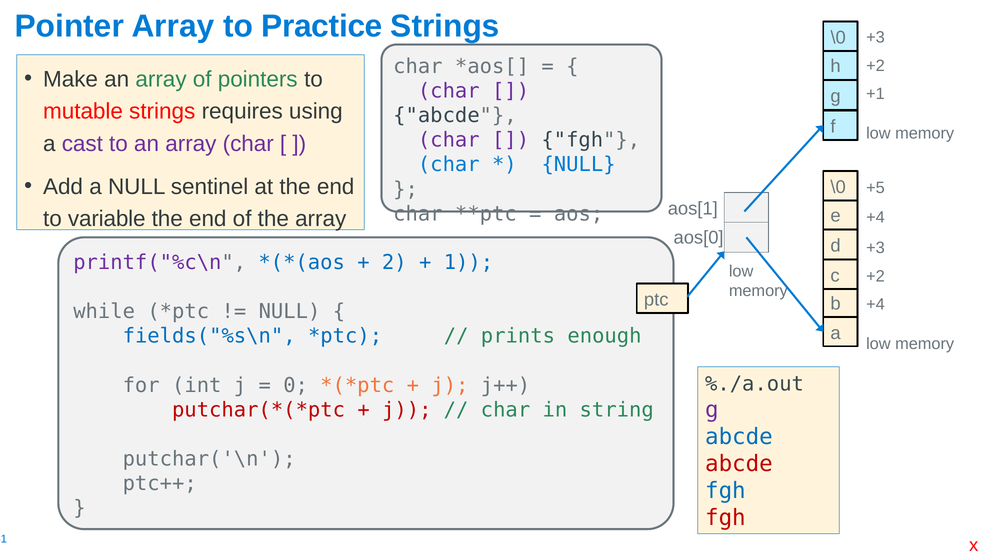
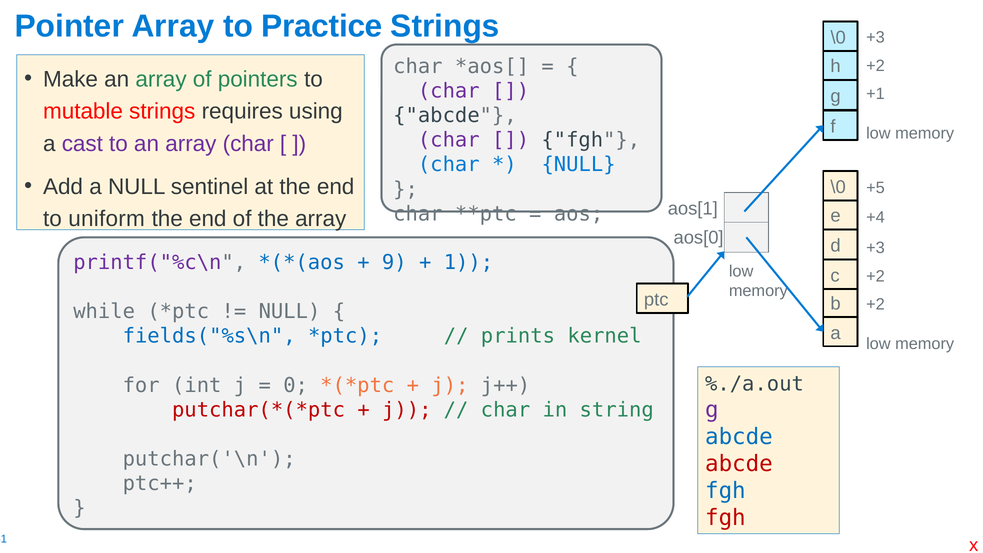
variable: variable -> uniform
2: 2 -> 9
+4 at (875, 304): +4 -> +2
enough: enough -> kernel
